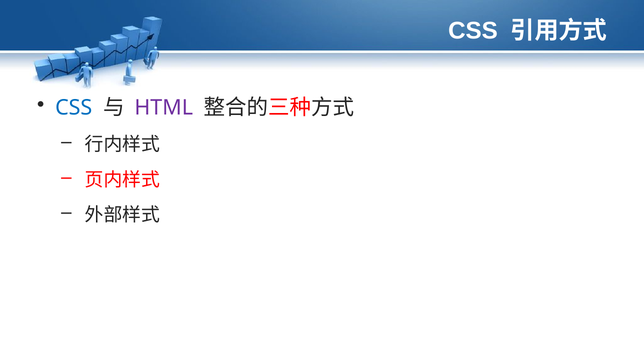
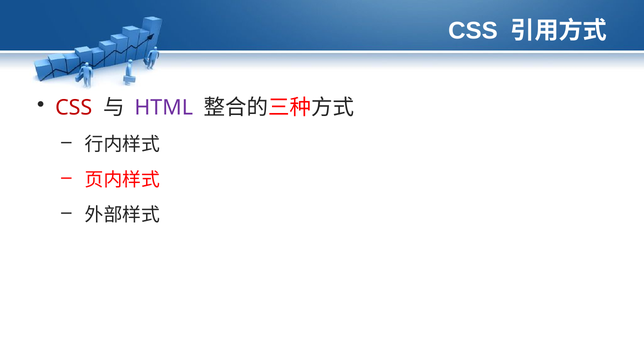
CSS at (74, 108) colour: blue -> red
